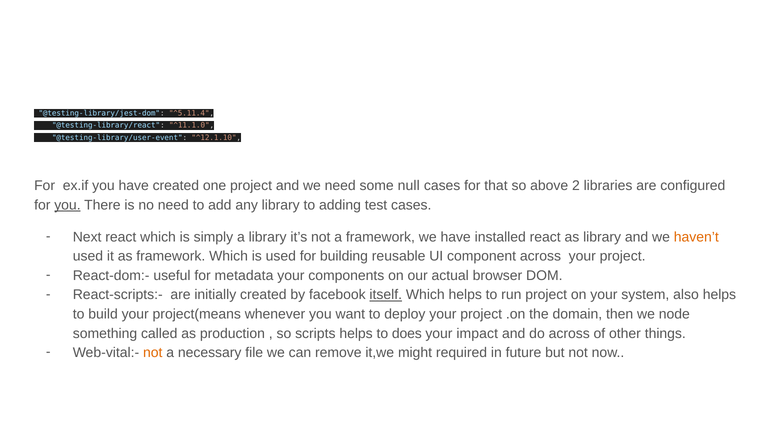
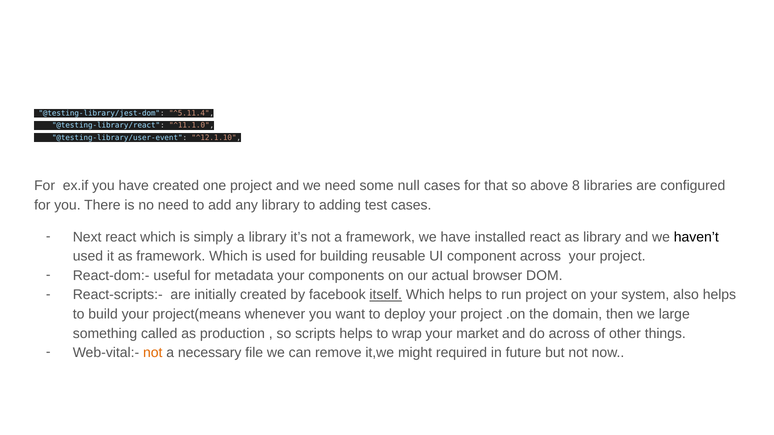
2: 2 -> 8
you at (67, 205) underline: present -> none
haven’t colour: orange -> black
node: node -> large
does: does -> wrap
impact: impact -> market
